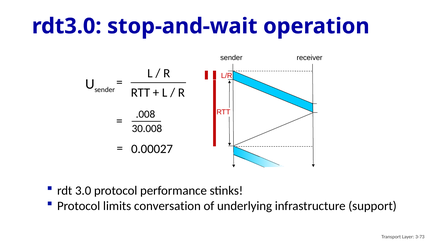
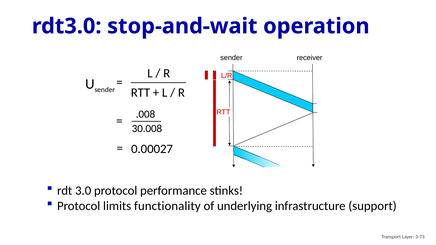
conversation: conversation -> functionality
